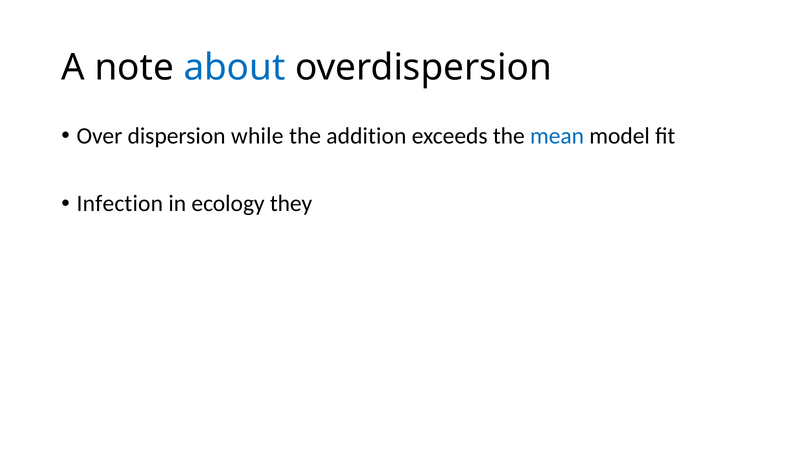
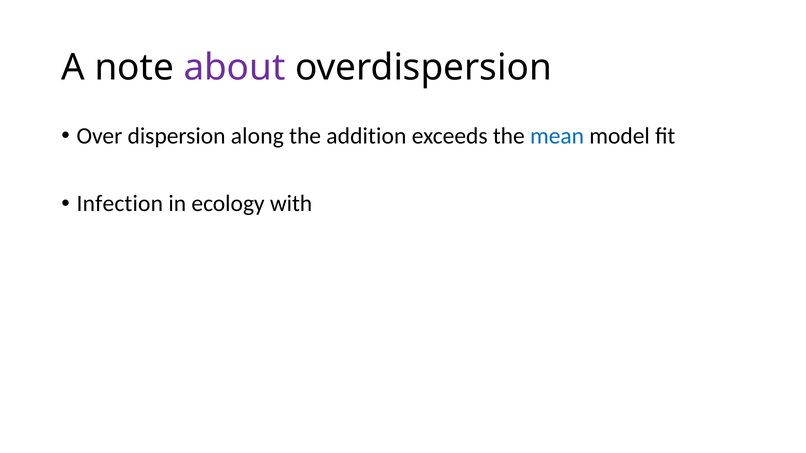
about colour: blue -> purple
while: while -> along
they: they -> with
